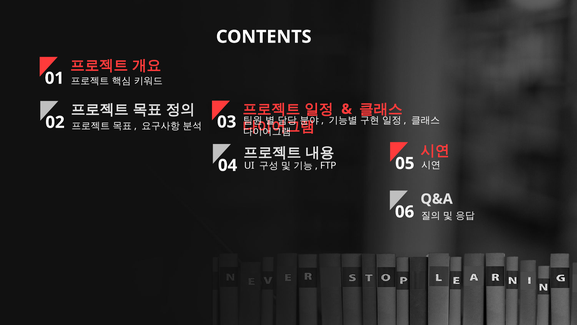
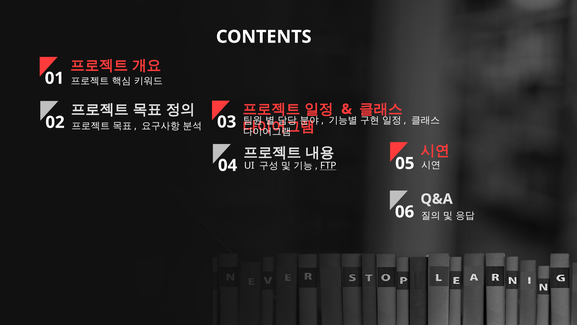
FTP underline: none -> present
